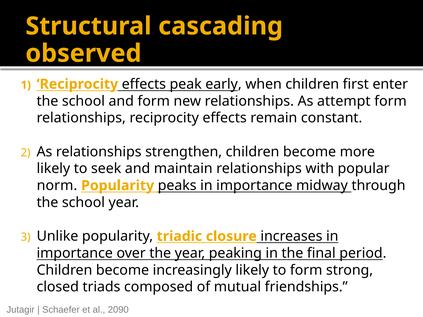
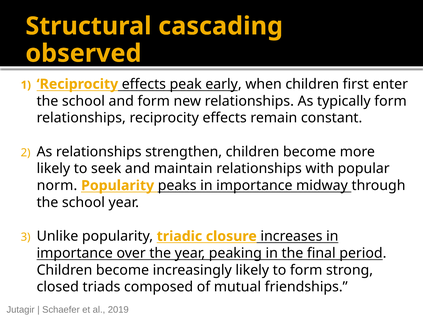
attempt: attempt -> typically
2090: 2090 -> 2019
